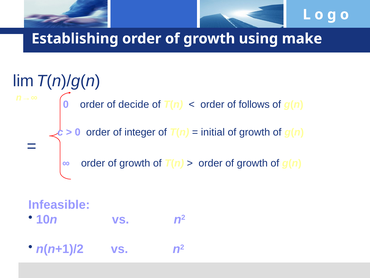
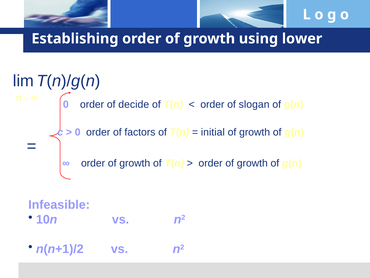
make: make -> lower
follows: follows -> slogan
integer: integer -> factors
